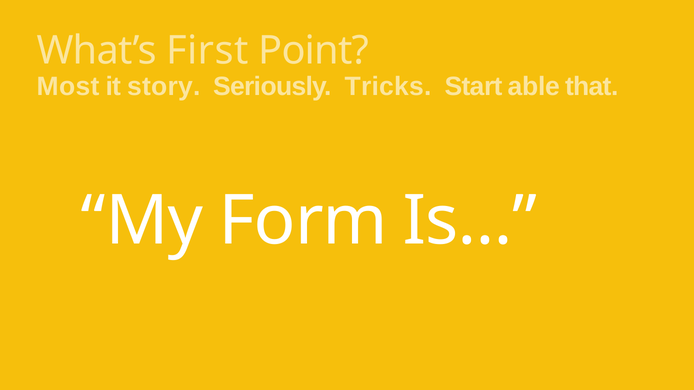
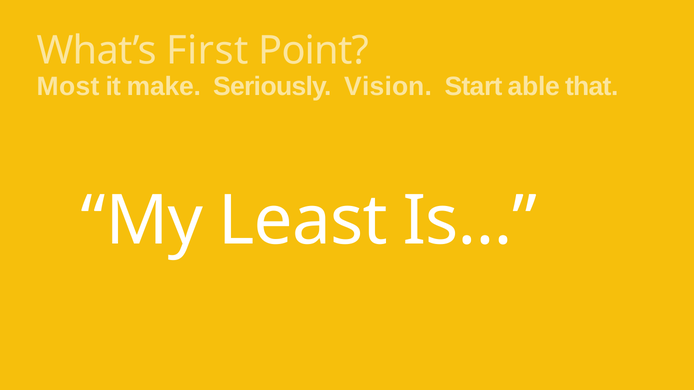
story: story -> make
Tricks: Tricks -> Vision
Form: Form -> Least
